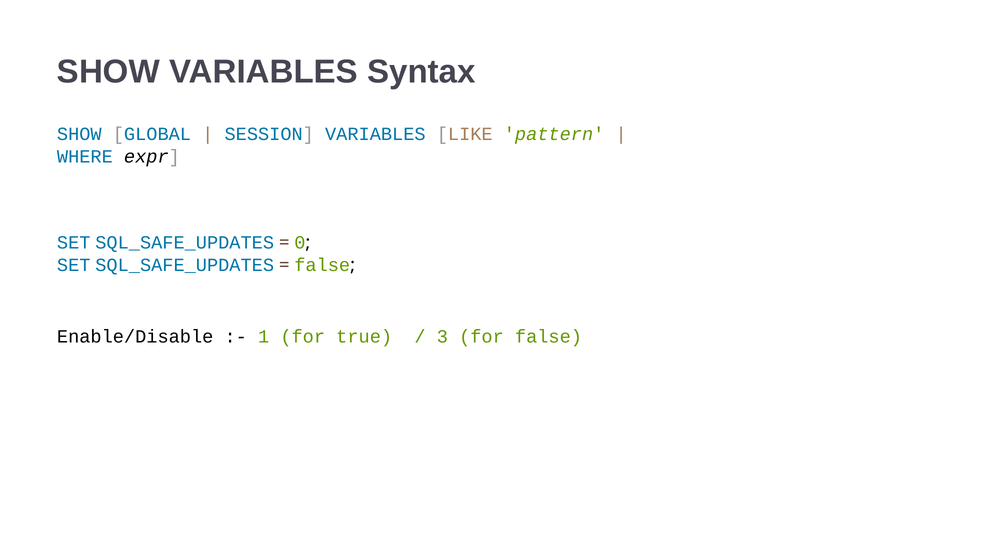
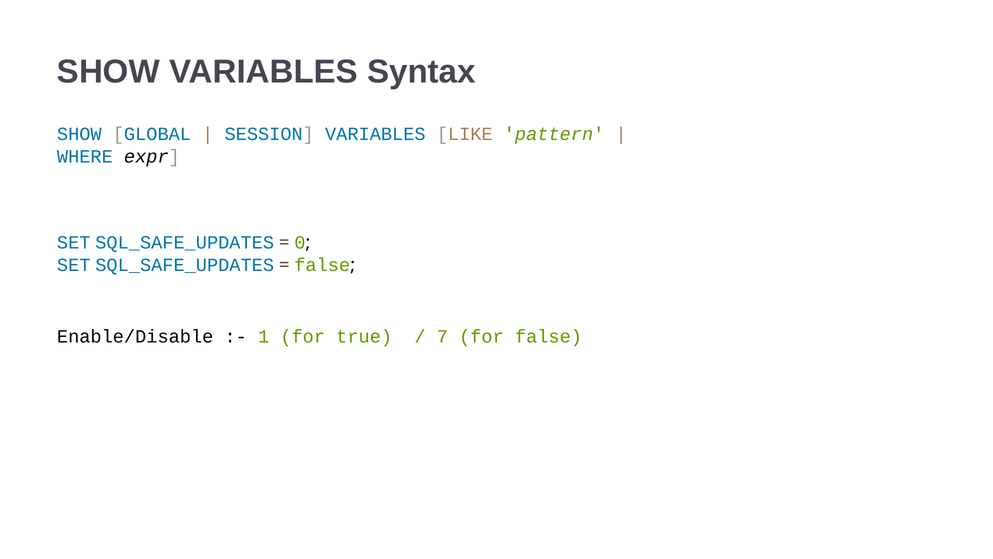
3: 3 -> 7
